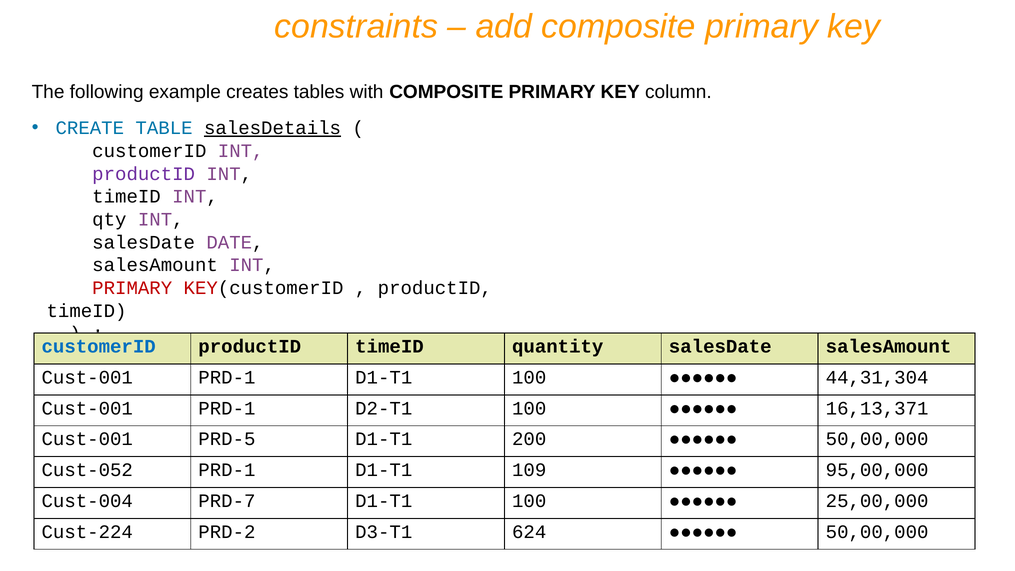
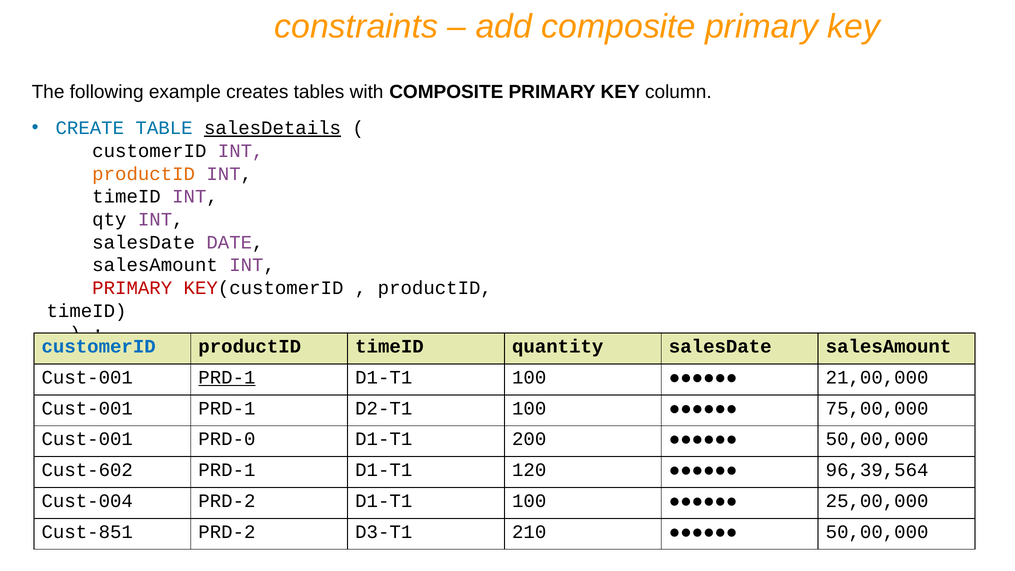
productID at (144, 174) colour: purple -> orange
PRD-1 at (227, 377) underline: none -> present
44,31,304: 44,31,304 -> 21,00,000
16,13,371: 16,13,371 -> 75,00,000
PRD-5: PRD-5 -> PRD-0
Cust-052: Cust-052 -> Cust-602
109: 109 -> 120
95,00,000: 95,00,000 -> 96,39,564
Cust-004 PRD-7: PRD-7 -> PRD-2
Cust-224: Cust-224 -> Cust-851
624: 624 -> 210
